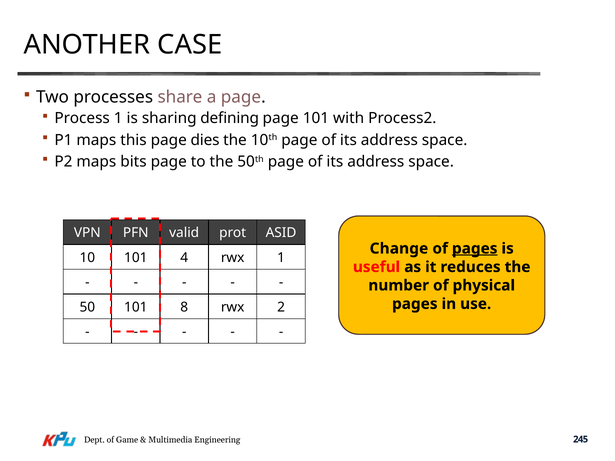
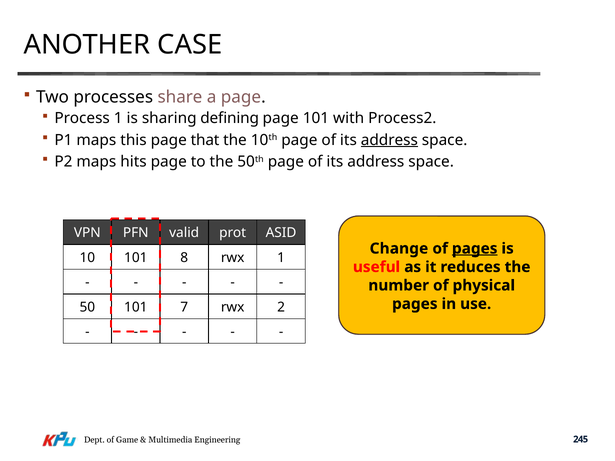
dies: dies -> that
address at (389, 140) underline: none -> present
bits: bits -> hits
4: 4 -> 8
8: 8 -> 7
